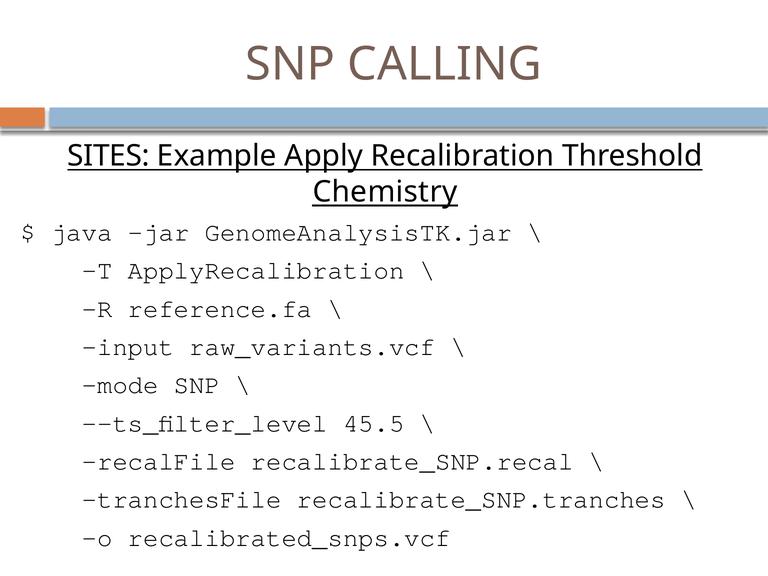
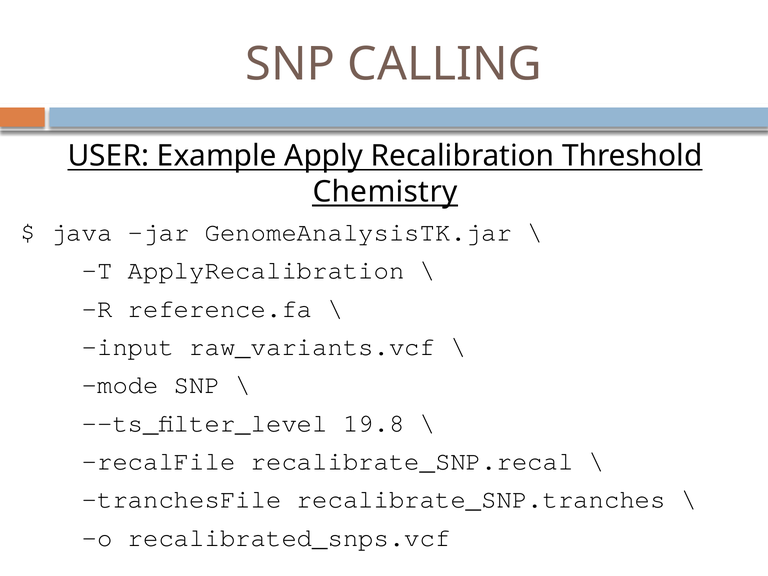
SITES: SITES -> USER
45.5: 45.5 -> 19.8
